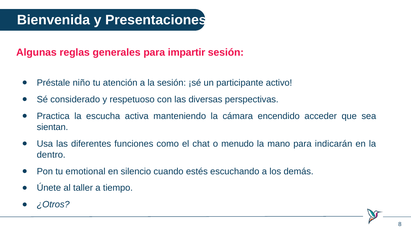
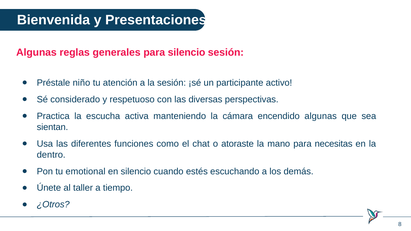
para impartir: impartir -> silencio
encendido acceder: acceder -> algunas
menudo: menudo -> atoraste
indicarán: indicarán -> necesitas
